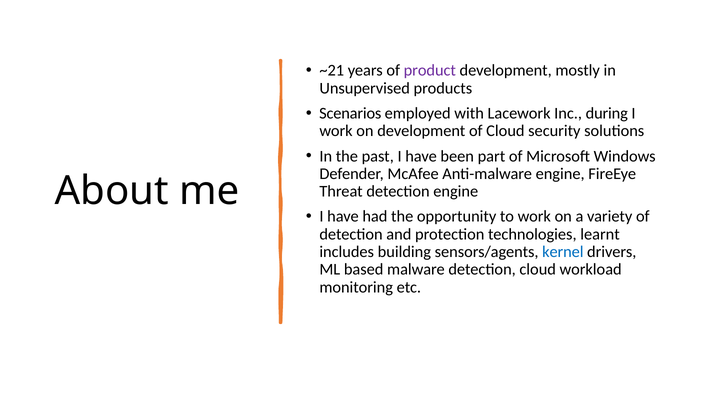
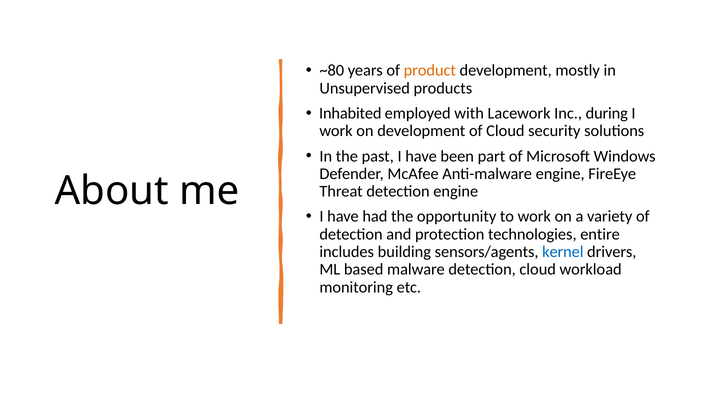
~21: ~21 -> ~80
product colour: purple -> orange
Scenarios: Scenarios -> Inhabited
learnt: learnt -> entire
